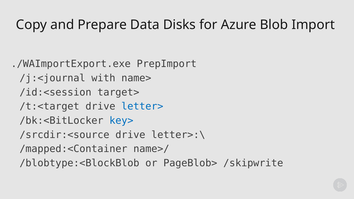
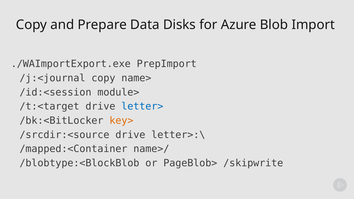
/j:<journal with: with -> copy
target>: target> -> module>
key> colour: blue -> orange
